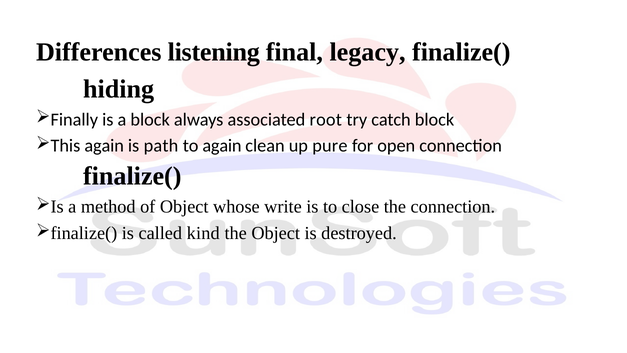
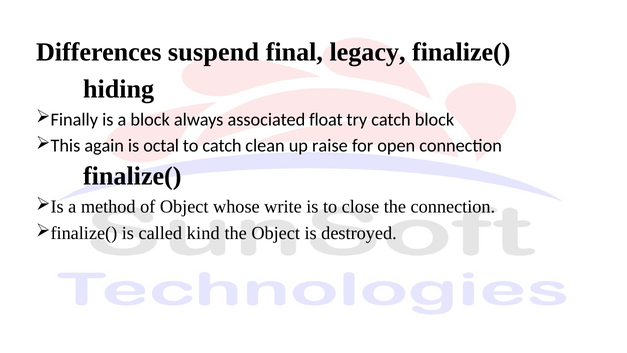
listening: listening -> suspend
root: root -> float
path: path -> octal
to again: again -> catch
pure: pure -> raise
